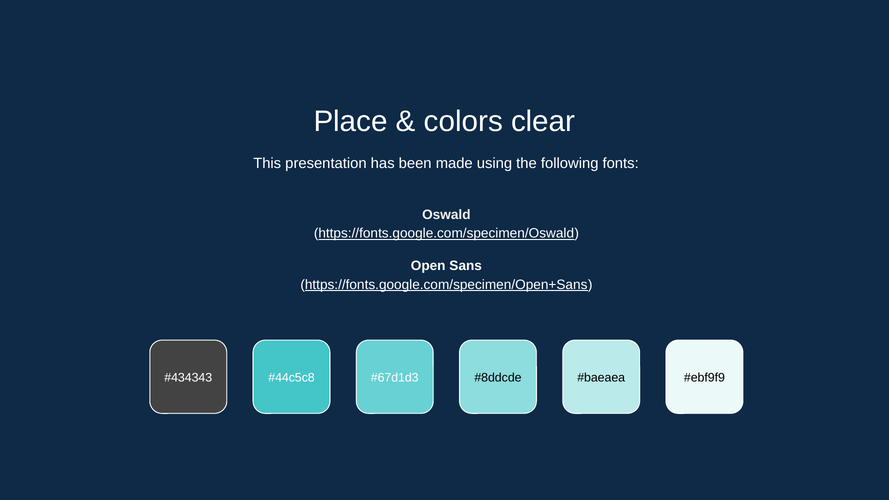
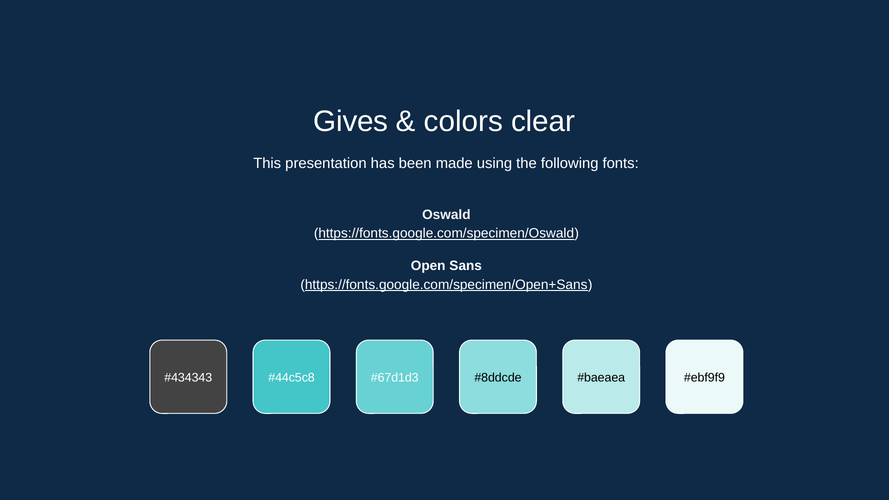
Place: Place -> Gives
